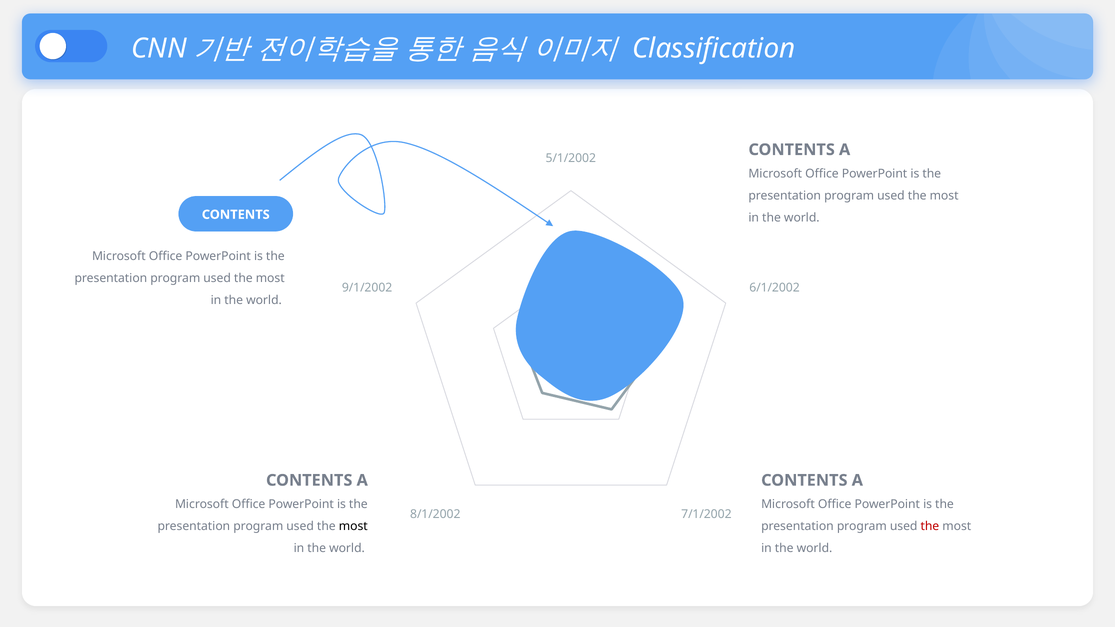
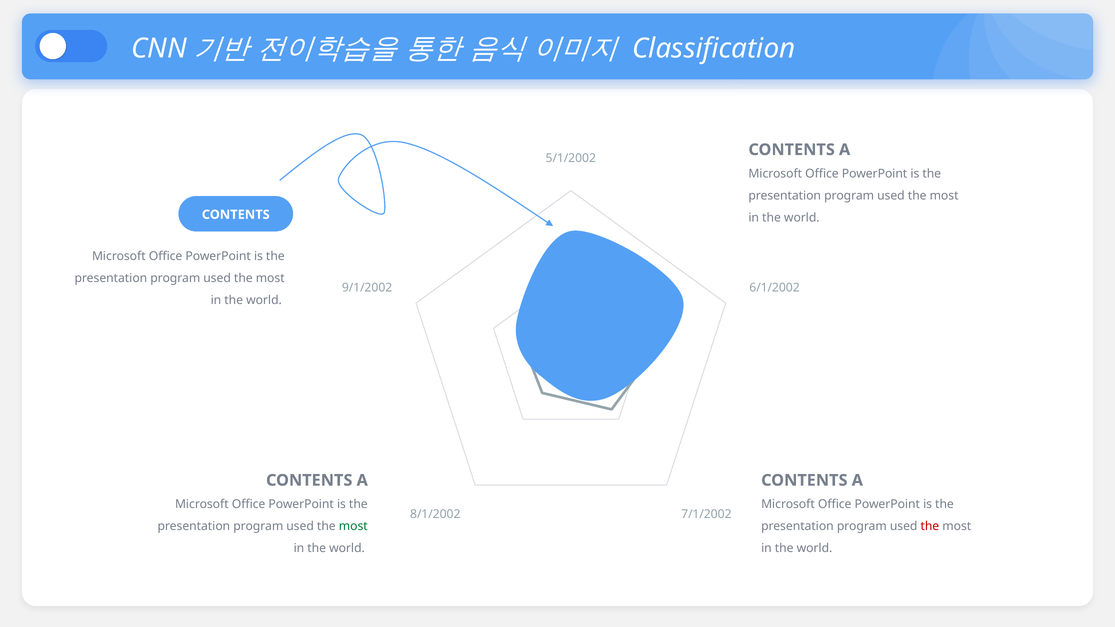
most at (353, 527) colour: black -> green
